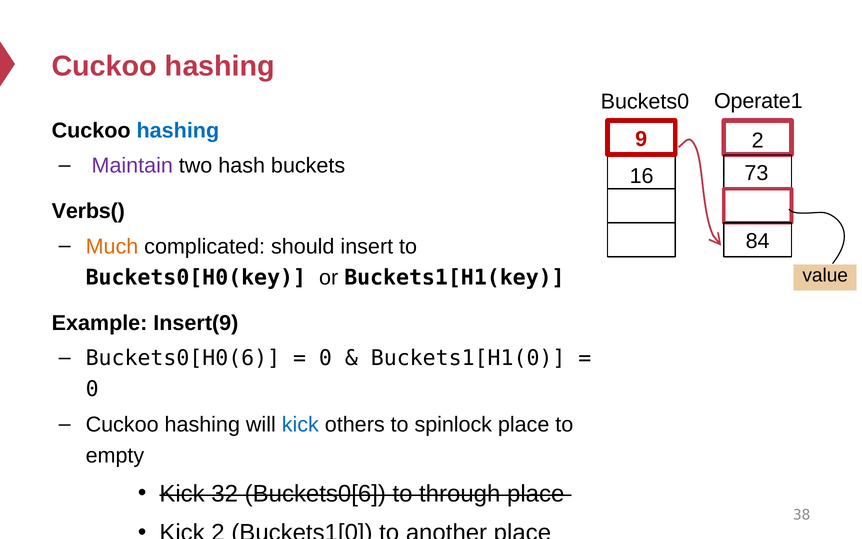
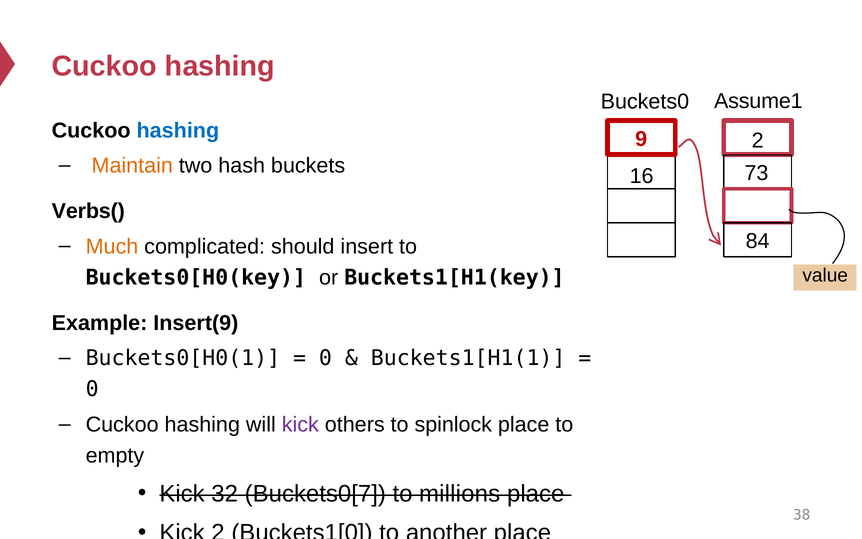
Operate1: Operate1 -> Assume1
Maintain colour: purple -> orange
Buckets0[H0(6: Buckets0[H0(6 -> Buckets0[H0(1
Buckets1[H1(0: Buckets1[H1(0 -> Buckets1[H1(1
kick at (300, 424) colour: blue -> purple
Buckets0[6: Buckets0[6 -> Buckets0[7
through: through -> millions
